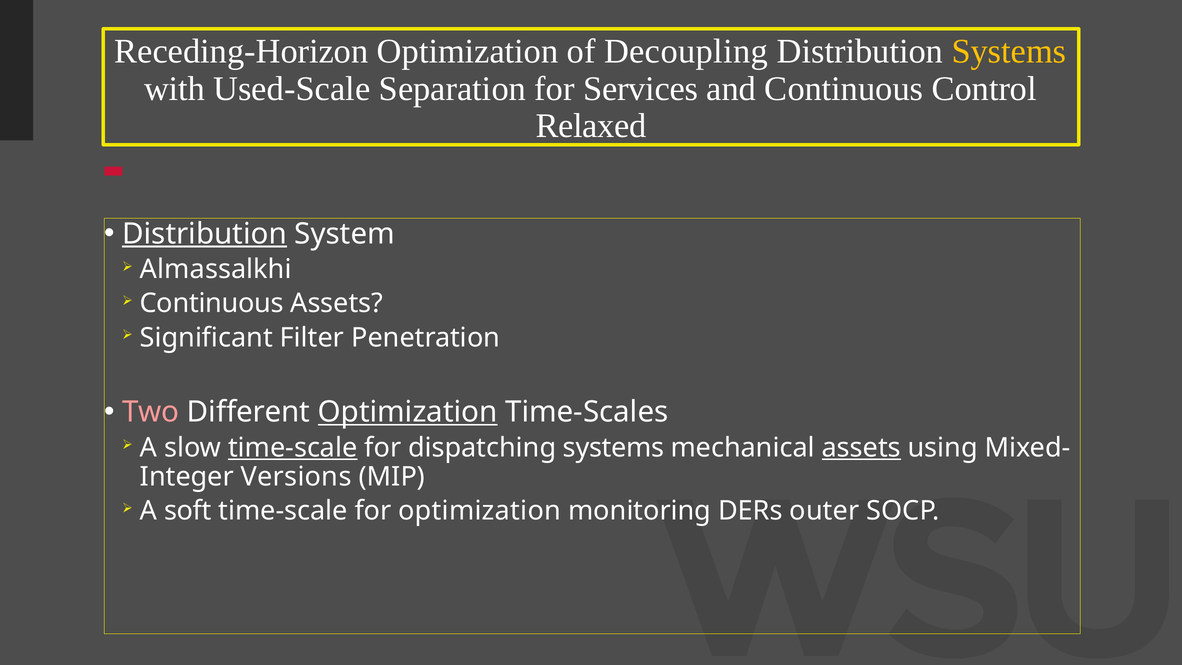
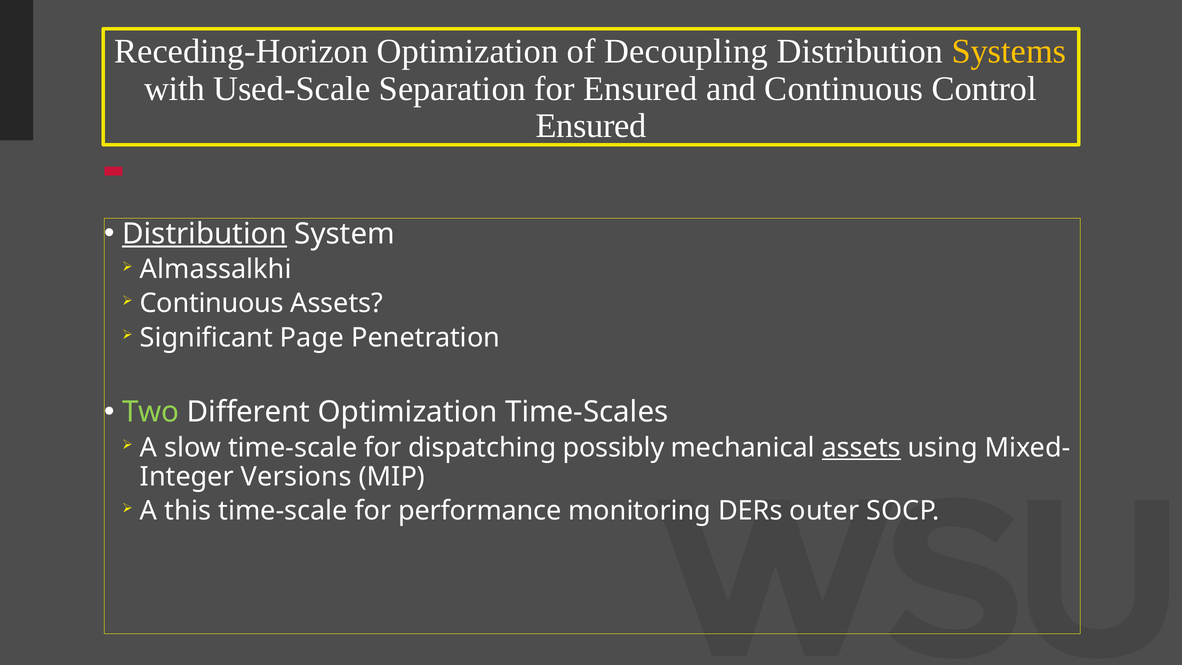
for Services: Services -> Ensured
Relaxed at (591, 126): Relaxed -> Ensured
Filter: Filter -> Page
Two colour: pink -> light green
Optimization at (408, 412) underline: present -> none
time-scale at (293, 448) underline: present -> none
dispatching systems: systems -> possibly
soft: soft -> this
for optimization: optimization -> performance
